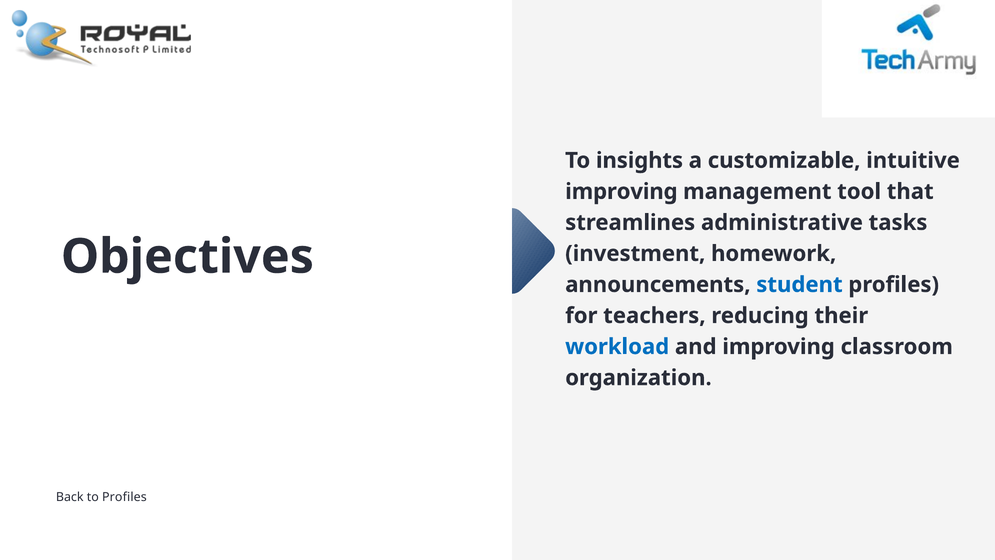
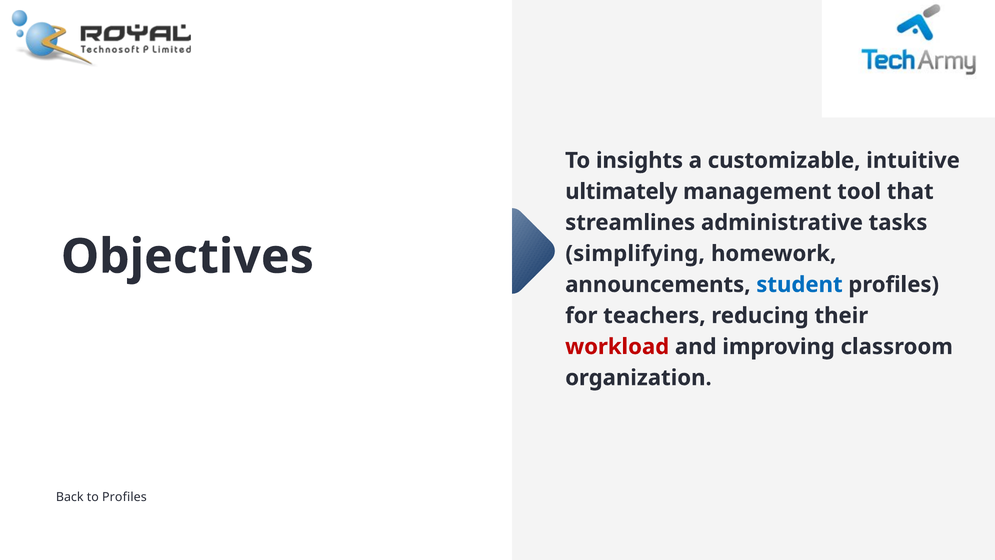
improving at (621, 191): improving -> ultimately
investment: investment -> simplifying
workload colour: blue -> red
